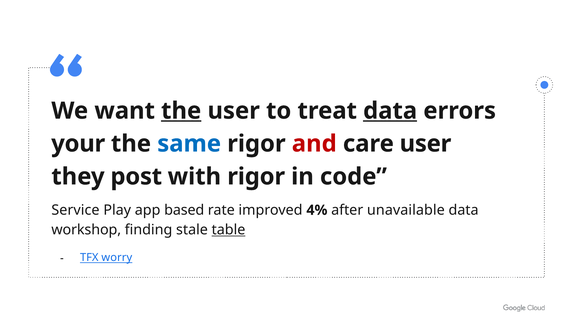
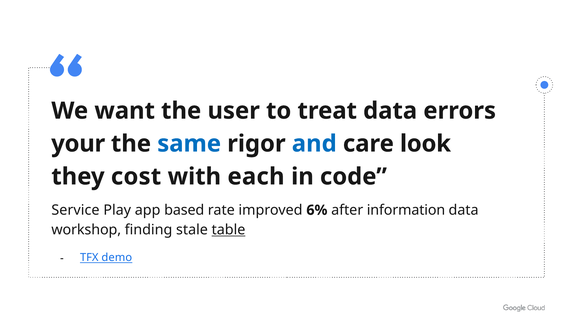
the at (181, 111) underline: present -> none
data at (390, 111) underline: present -> none
and colour: red -> blue
care user: user -> look
post: post -> cost
with rigor: rigor -> each
4%: 4% -> 6%
unavailable: unavailable -> information
worry: worry -> demo
